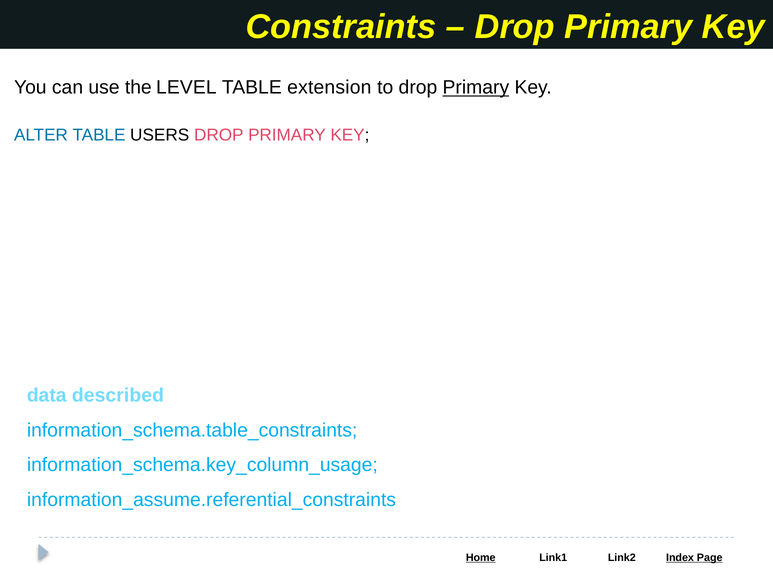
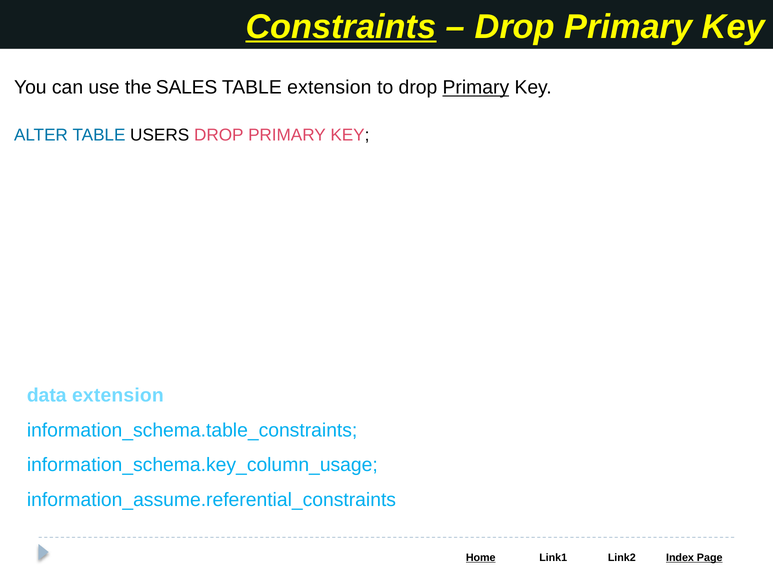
Constraints underline: none -> present
LEVEL: LEVEL -> SALES
data described: described -> extension
